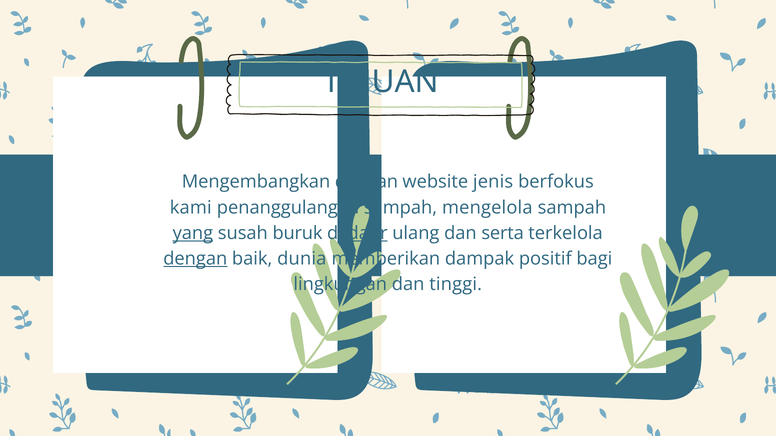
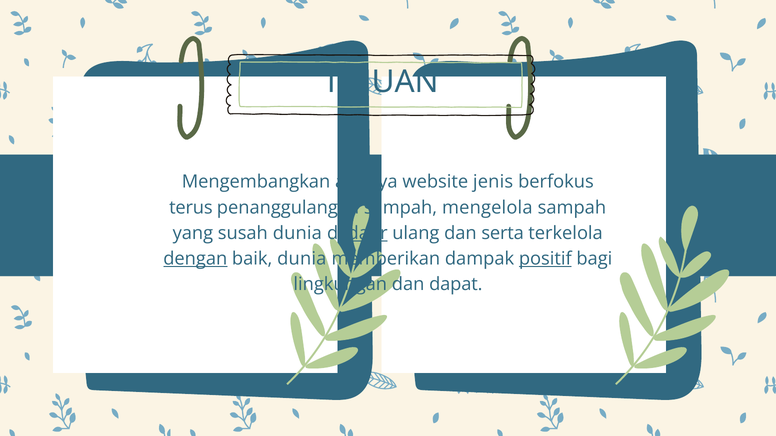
Mengembangkan dengan: dengan -> adanya
kami: kami -> terus
yang underline: present -> none
susah buruk: buruk -> dunia
positif underline: none -> present
tinggi: tinggi -> dapat
